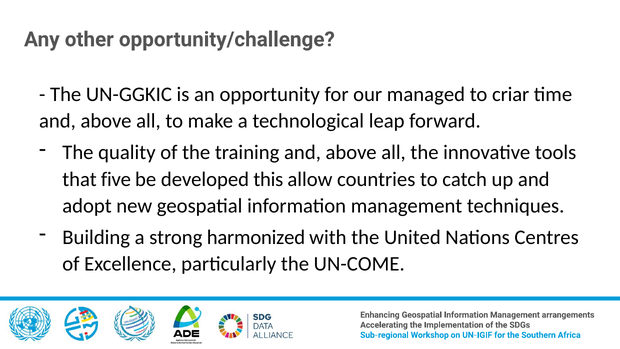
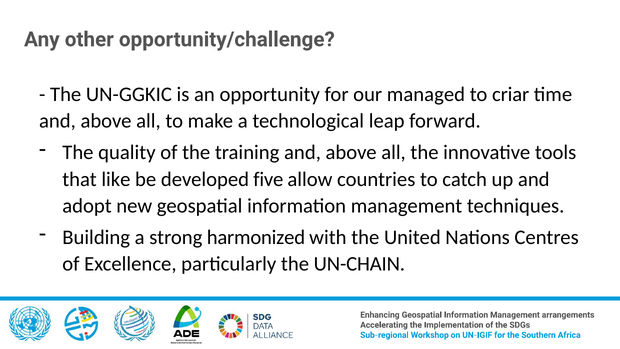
five: five -> like
this: this -> five
UN-COME: UN-COME -> UN-CHAIN
